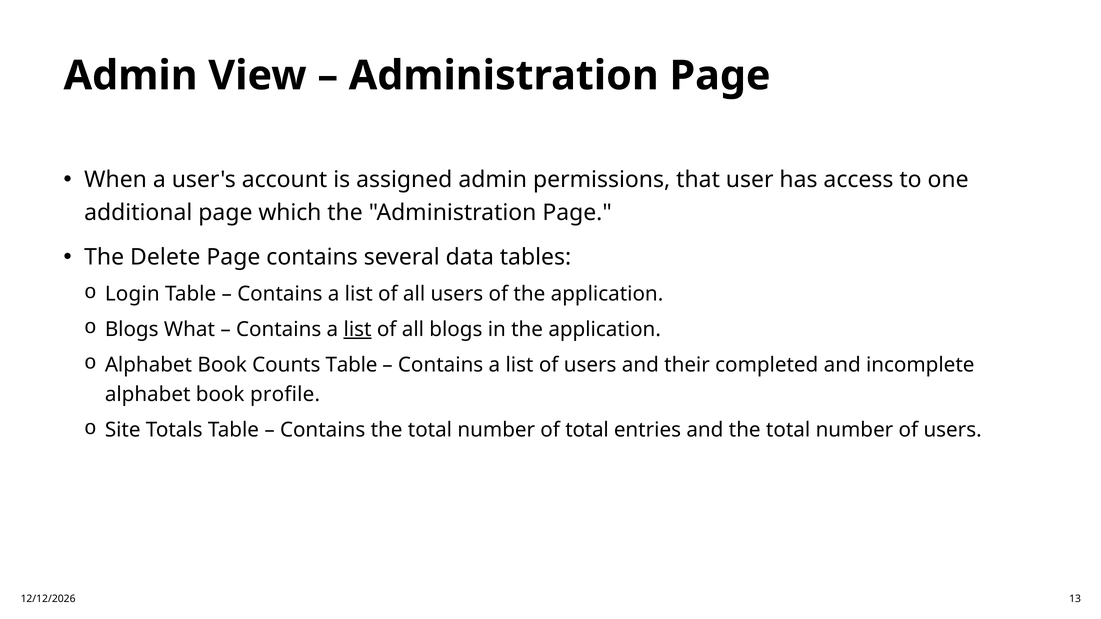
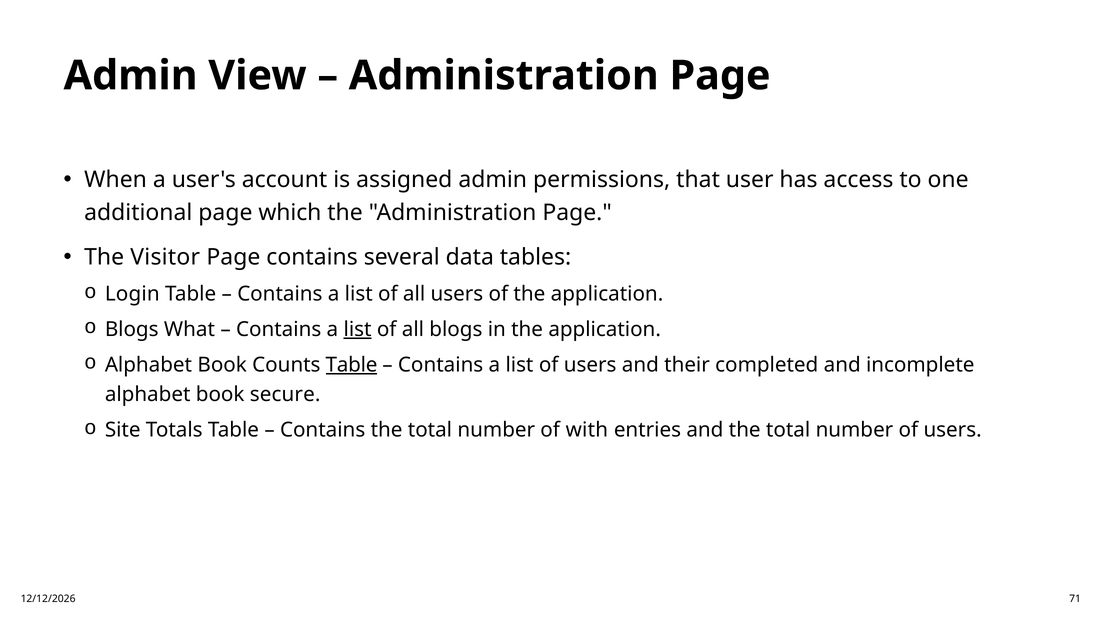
Delete: Delete -> Visitor
Table at (352, 365) underline: none -> present
profile: profile -> secure
of total: total -> with
13: 13 -> 71
